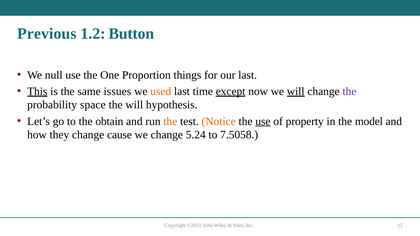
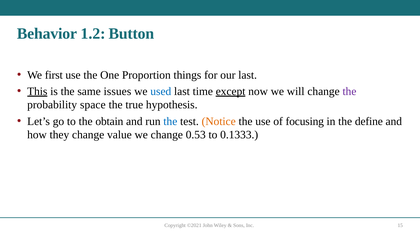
Previous: Previous -> Behavior
null: null -> first
used colour: orange -> blue
will at (296, 91) underline: present -> none
the will: will -> true
the at (170, 121) colour: orange -> blue
use at (263, 121) underline: present -> none
property: property -> focusing
model: model -> define
cause: cause -> value
5.24: 5.24 -> 0.53
7.5058: 7.5058 -> 0.1333
